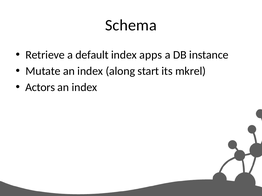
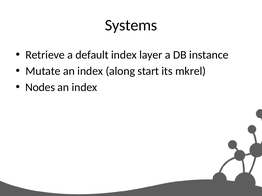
Schema: Schema -> Systems
apps: apps -> layer
Actors: Actors -> Nodes
